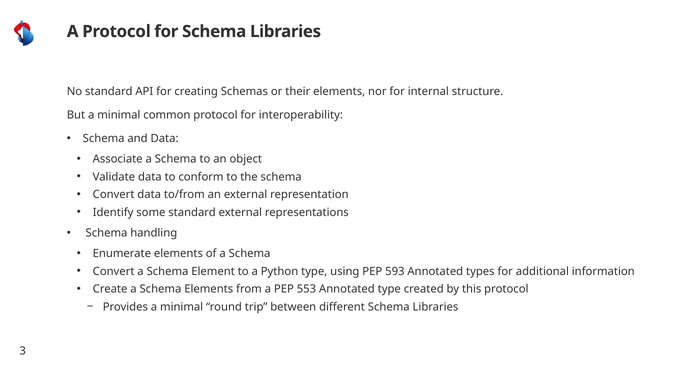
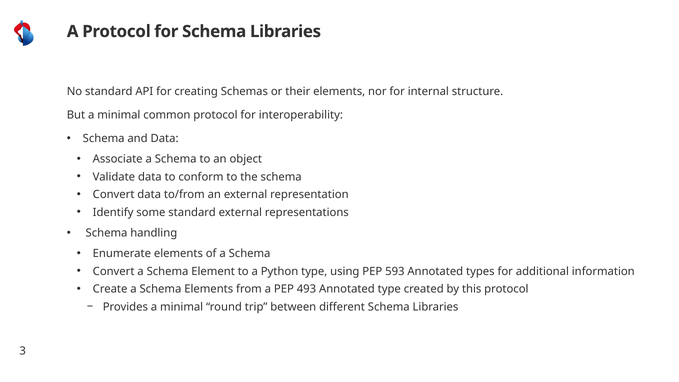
553: 553 -> 493
